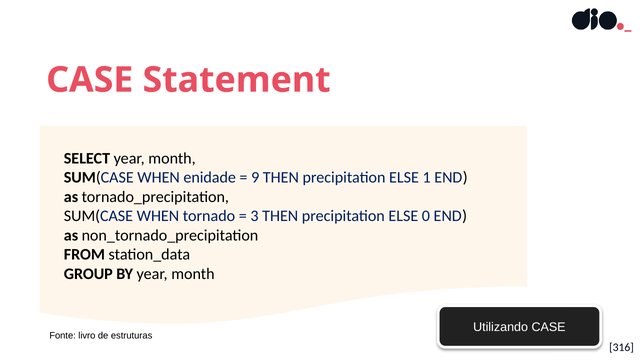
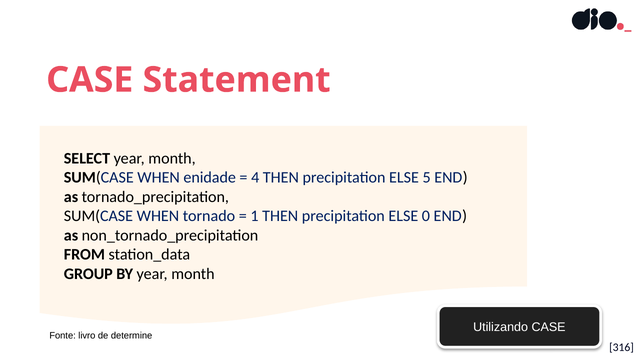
9: 9 -> 4
1: 1 -> 5
3: 3 -> 1
estruturas: estruturas -> determine
